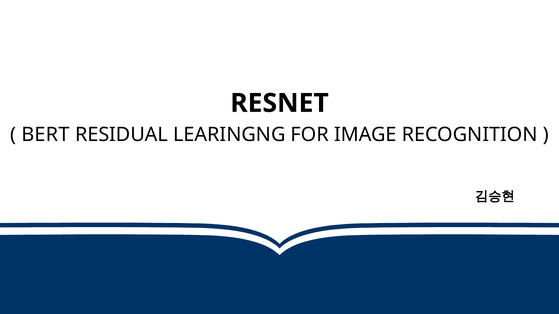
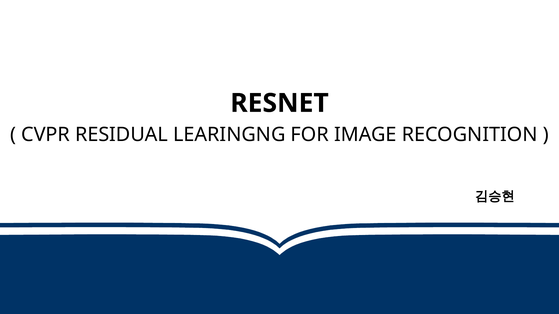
BERT: BERT -> CVPR
